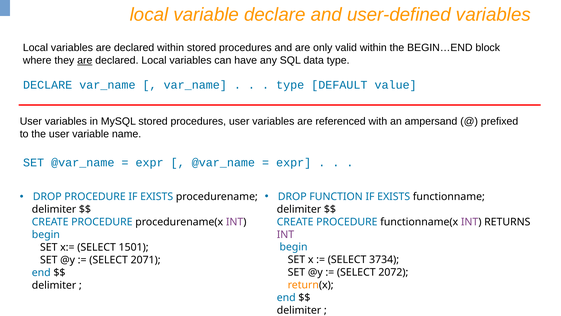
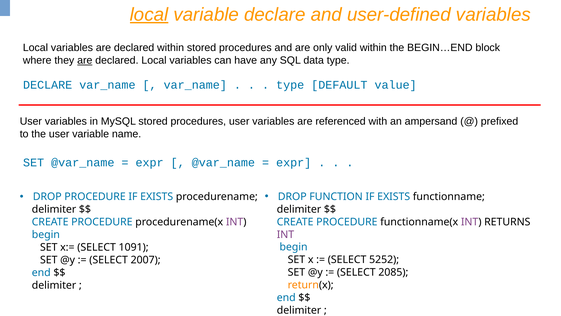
local at (149, 15) underline: none -> present
1501: 1501 -> 1091
3734: 3734 -> 5252
2071: 2071 -> 2007
2072: 2072 -> 2085
